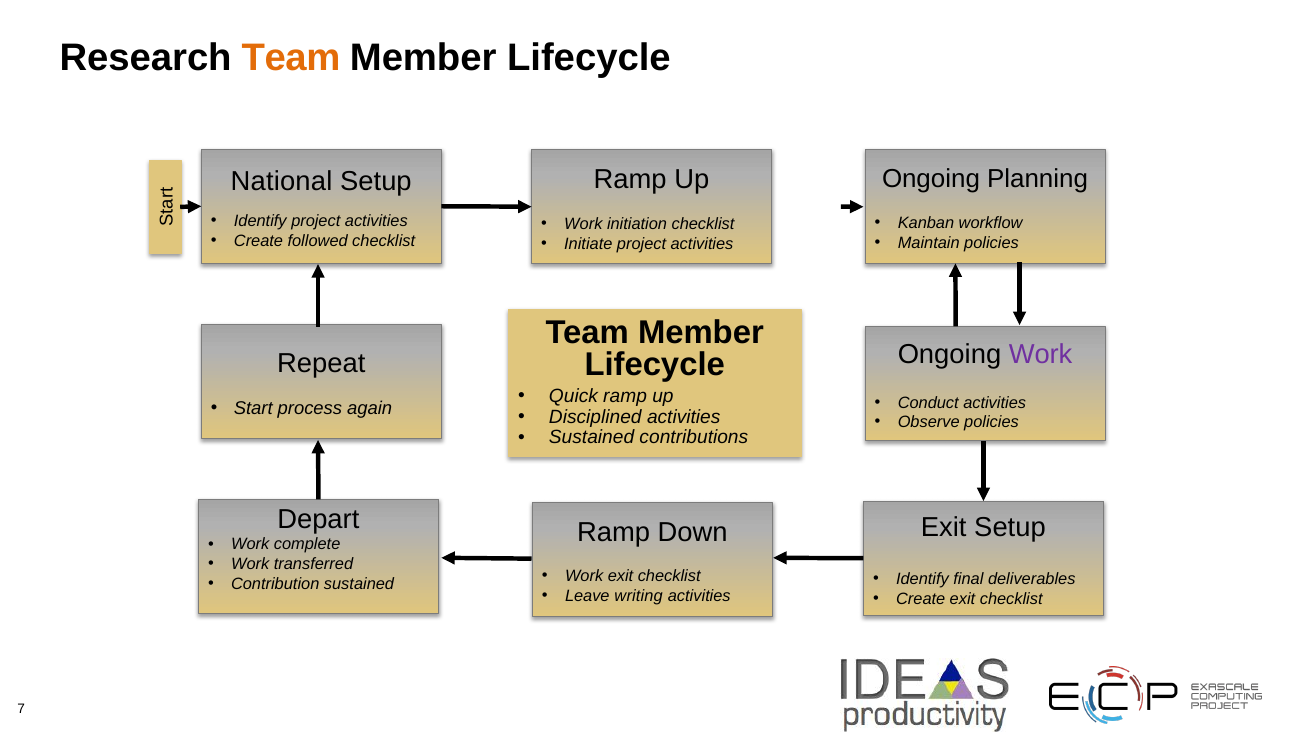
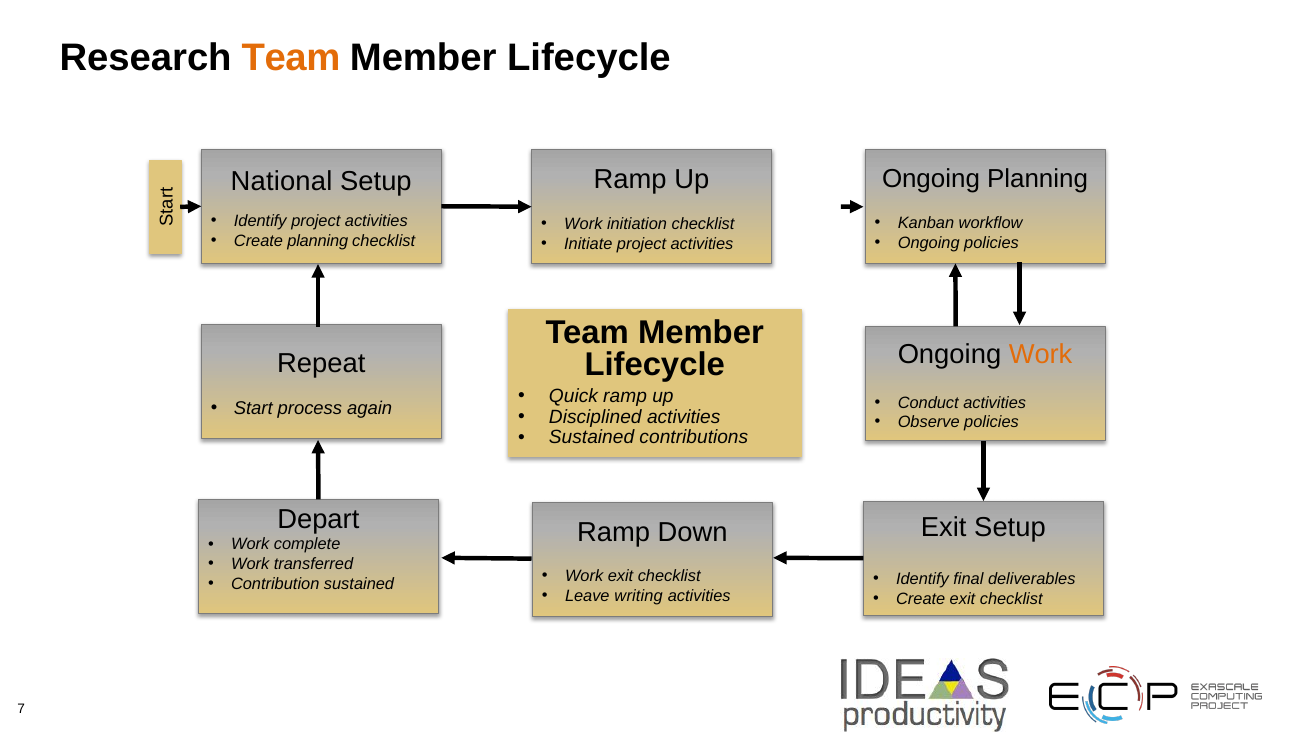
Create followed: followed -> planning
Maintain at (929, 243): Maintain -> Ongoing
Work at (1041, 354) colour: purple -> orange
